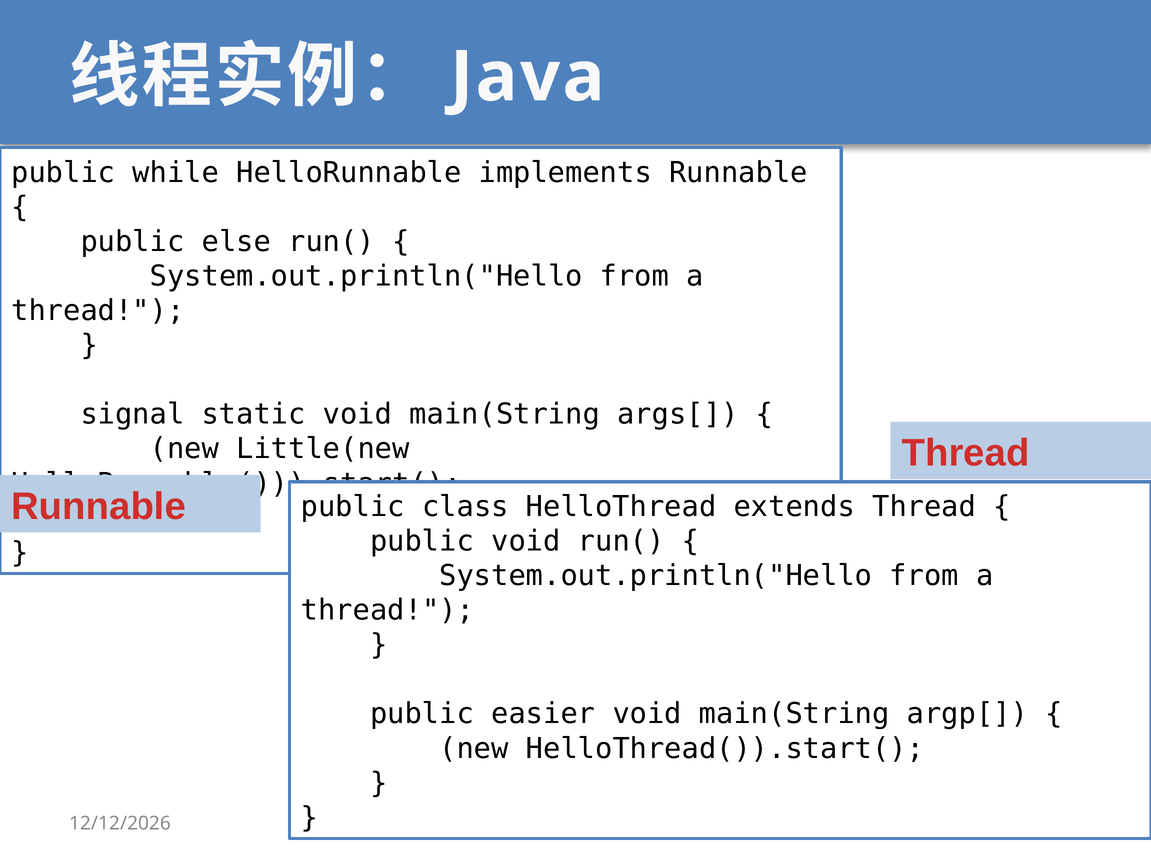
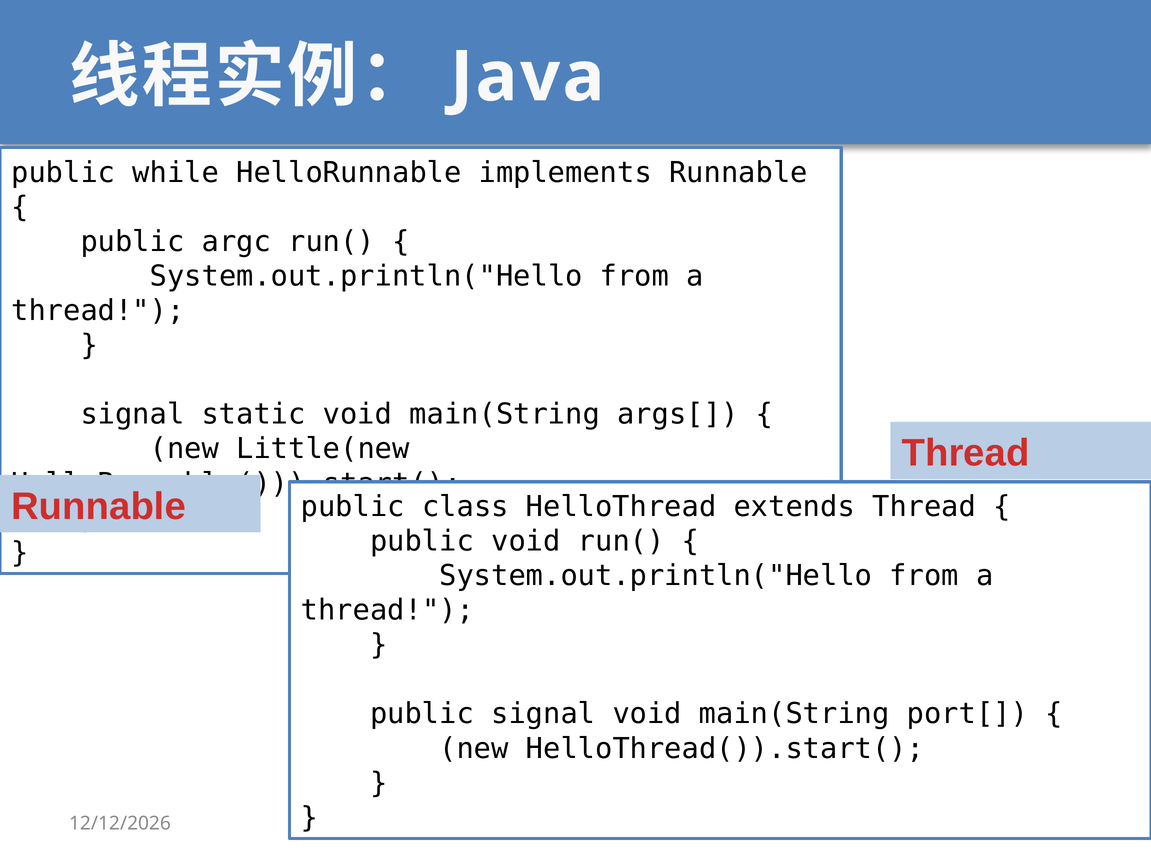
else: else -> argc
public easier: easier -> signal
argp[: argp[ -> port[
